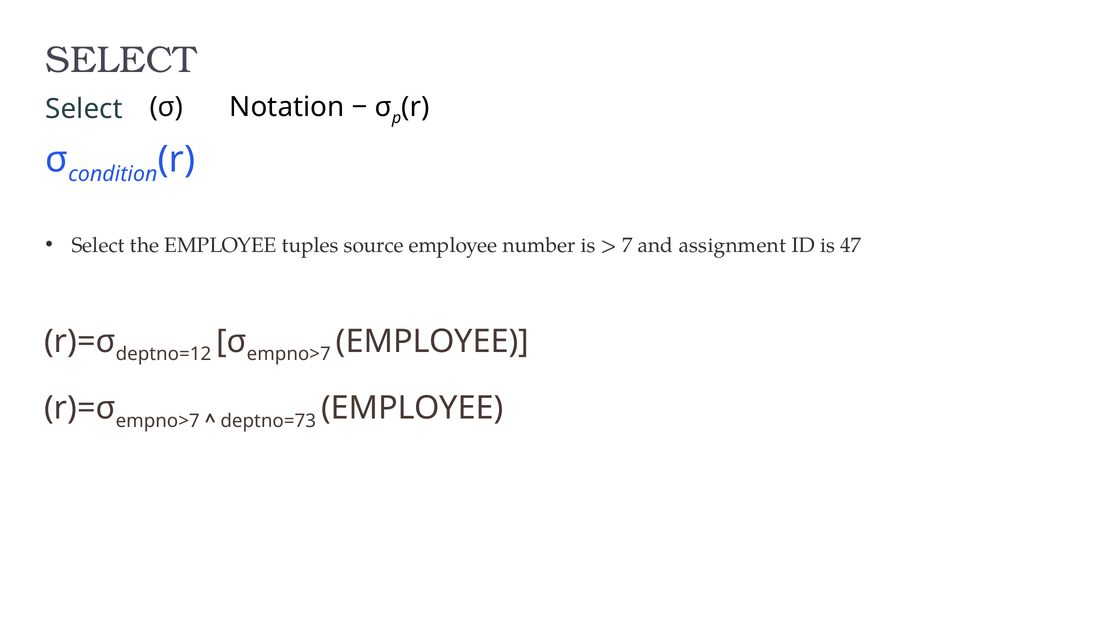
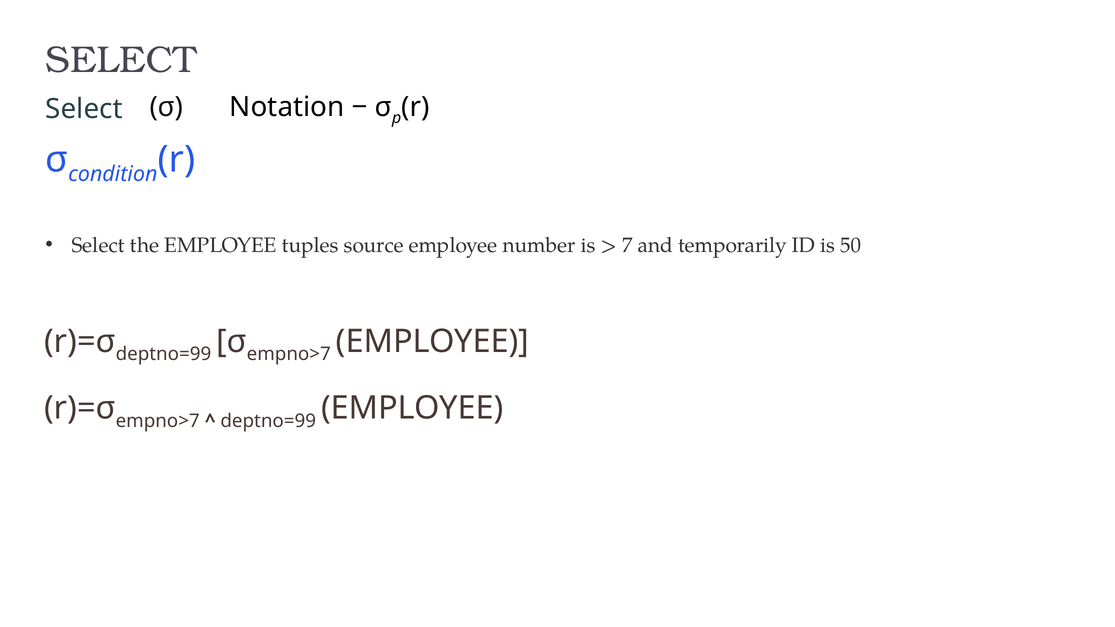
assignment: assignment -> temporarily
47: 47 -> 50
deptno=12 at (163, 354): deptno=12 -> deptno=99
deptno=73 at (268, 421): deptno=73 -> deptno=99
